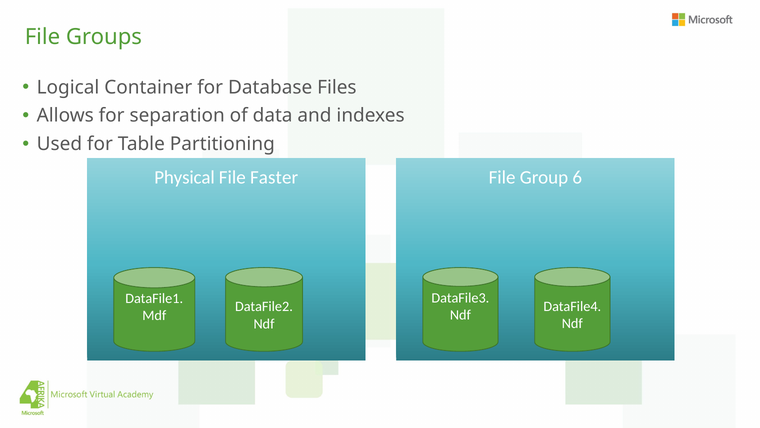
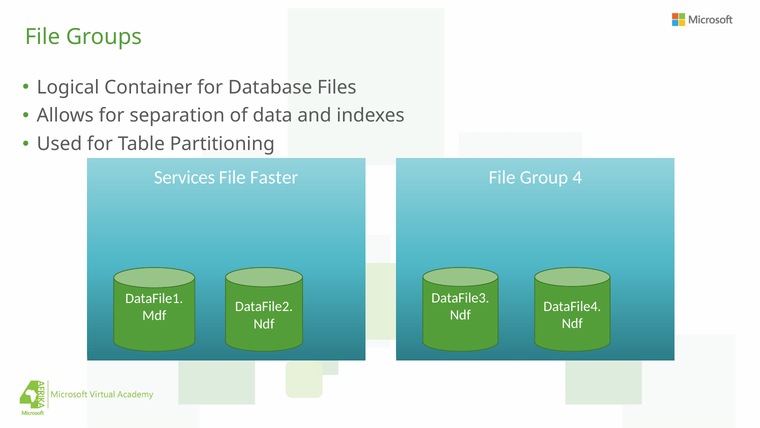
Physical: Physical -> Services
6: 6 -> 4
